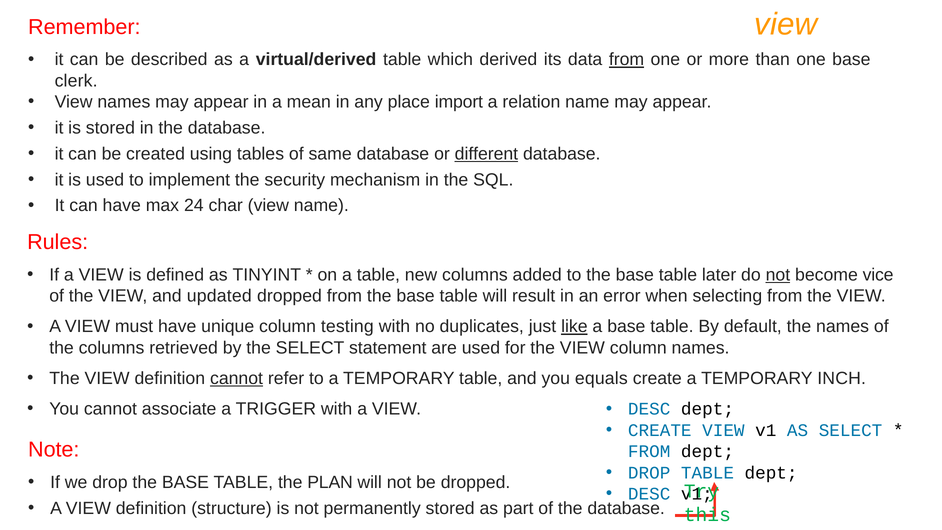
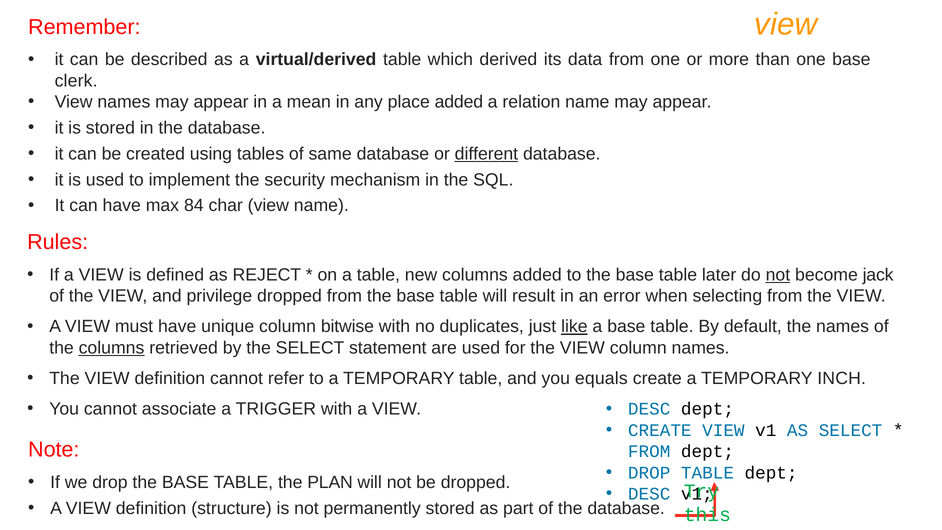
from at (627, 60) underline: present -> none
place import: import -> added
24: 24 -> 84
TINYINT: TINYINT -> REJECT
vice: vice -> jack
updated: updated -> privilege
testing: testing -> bitwise
columns at (112, 348) underline: none -> present
cannot at (237, 378) underline: present -> none
